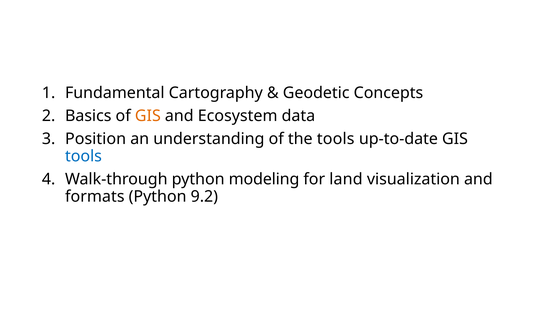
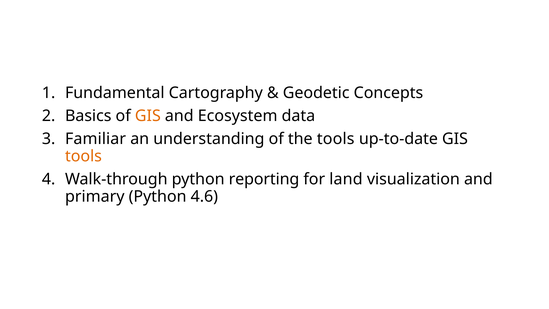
Position: Position -> Familiar
tools at (83, 156) colour: blue -> orange
modeling: modeling -> reporting
formats: formats -> primary
9.2: 9.2 -> 4.6
